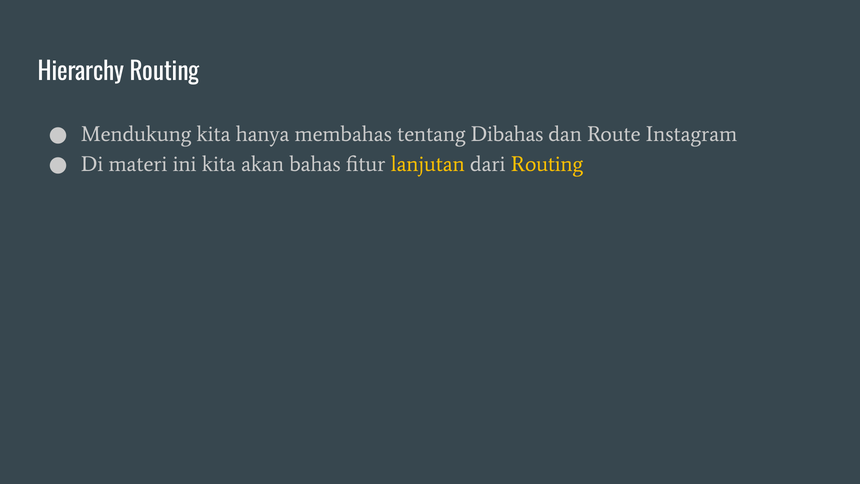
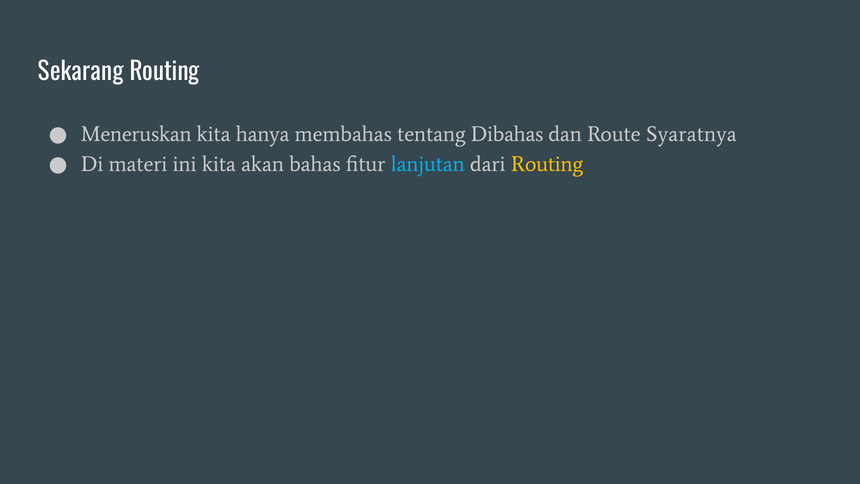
Hierarchy: Hierarchy -> Sekarang
Mendukung: Mendukung -> Meneruskan
Instagram: Instagram -> Syaratnya
lanjutan colour: yellow -> light blue
